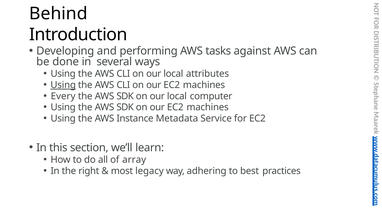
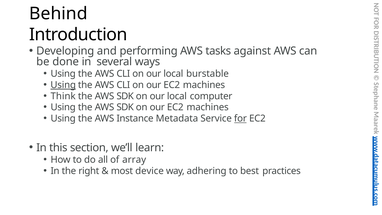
attributes: attributes -> burstable
Every: Every -> Think
for underline: none -> present
legacy: legacy -> device
